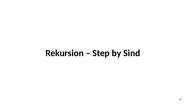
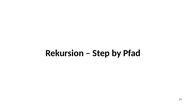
Sind: Sind -> Pfad
